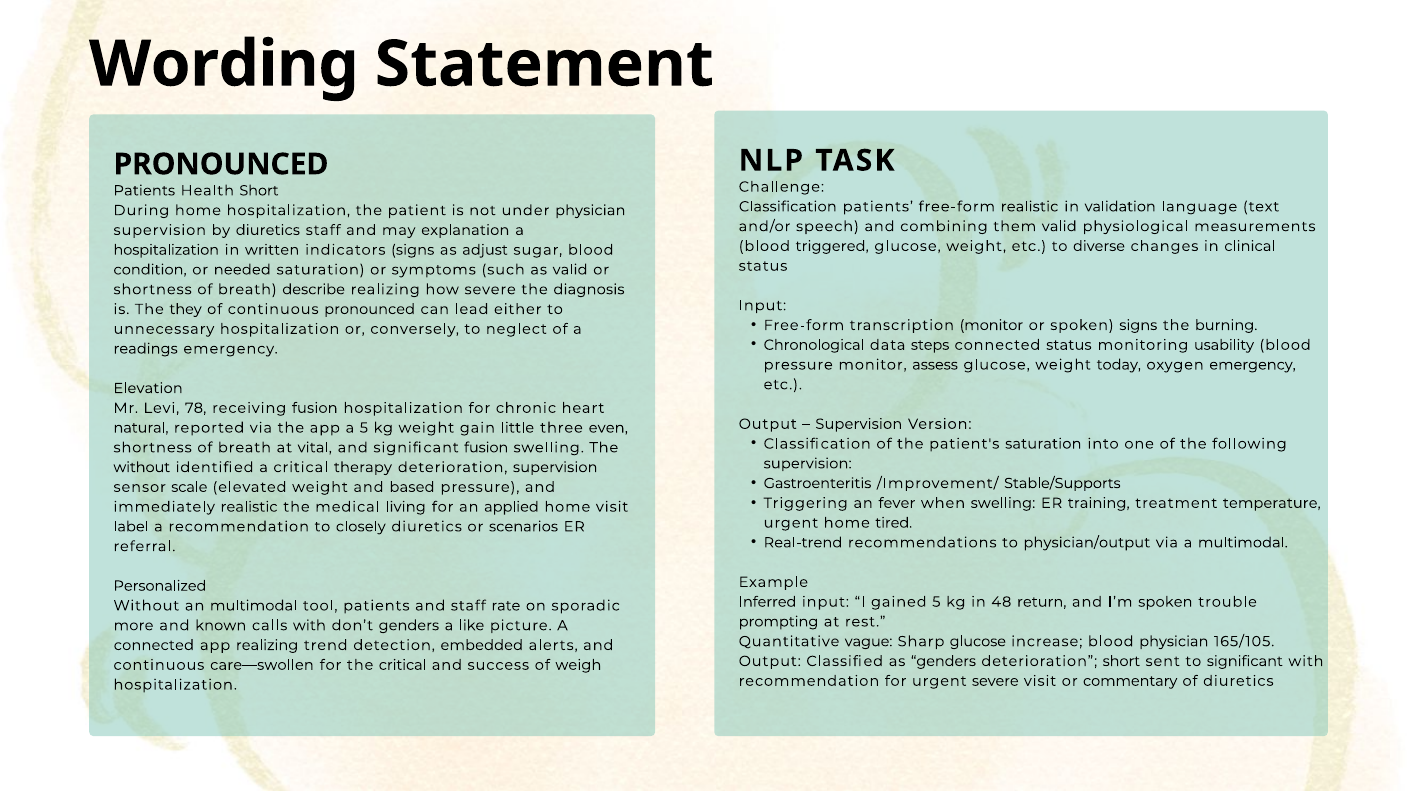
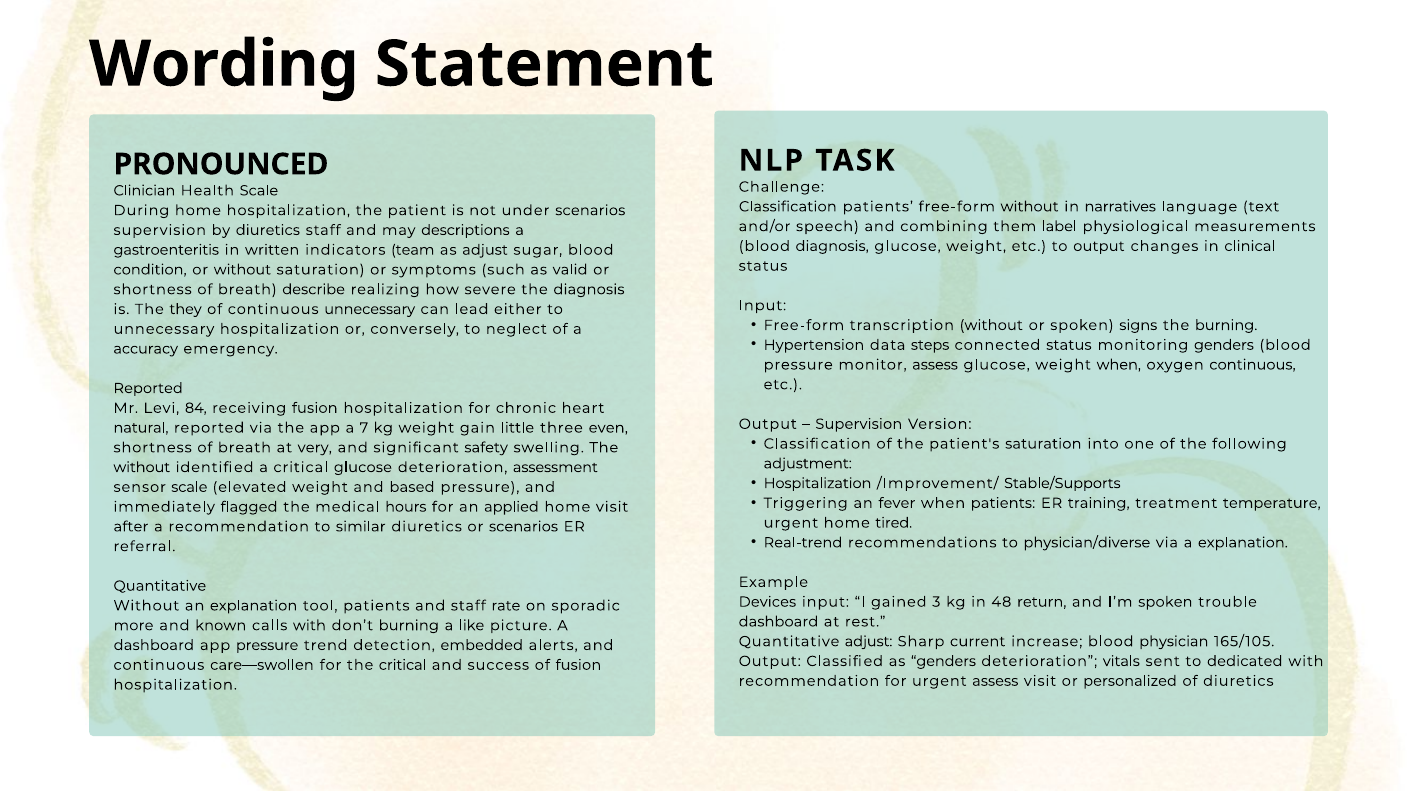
Patients at (144, 191): Patients -> Clinician
Health Short: Short -> Scale
free-form realistic: realistic -> without
validation: validation -> narratives
under physician: physician -> scenarios
them valid: valid -> label
explanation: explanation -> descriptions
blood triggered: triggered -> diagnosis
to diverse: diverse -> output
hospitalization at (166, 250): hospitalization -> gastroenteritis
indicators signs: signs -> team
or needed: needed -> without
continuous pronounced: pronounced -> unnecessary
transcription monitor: monitor -> without
Chronological: Chronological -> Hypertension
monitoring usability: usability -> genders
readings: readings -> accuracy
weight today: today -> when
oxygen emergency: emergency -> continuous
Elevation at (148, 388): Elevation -> Reported
78: 78 -> 84
a 5: 5 -> 7
vital: vital -> very
significant fusion: fusion -> safety
supervision at (808, 464): supervision -> adjustment
critical therapy: therapy -> glucose
deterioration supervision: supervision -> assessment
Gastroenteritis at (817, 484): Gastroenteritis -> Hospitalization
when swelling: swelling -> patients
immediately realistic: realistic -> flagged
living: living -> hours
label: label -> after
closely: closely -> similar
physician/output: physician/output -> physician/diverse
a multimodal: multimodal -> explanation
Personalized at (160, 586): Personalized -> Quantitative
Inferred: Inferred -> Devices
gained 5: 5 -> 3
an multimodal: multimodal -> explanation
prompting at (779, 622): prompting -> dashboard
don’t genders: genders -> burning
Quantitative vague: vague -> adjust
Sharp glucose: glucose -> current
connected at (154, 646): connected -> dashboard
app realizing: realizing -> pressure
deterioration short: short -> vitals
to significant: significant -> dedicated
of weigh: weigh -> fusion
urgent severe: severe -> assess
commentary: commentary -> personalized
